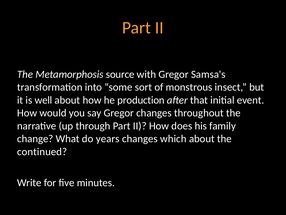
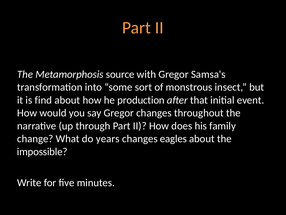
well: well -> find
which: which -> eagles
continued: continued -> impossible
